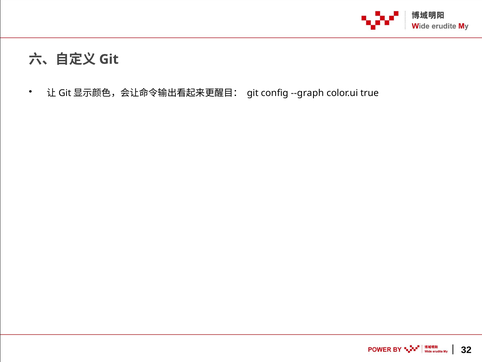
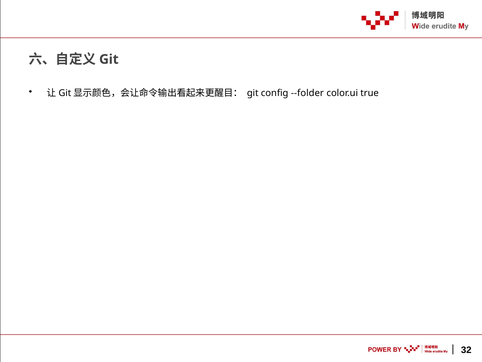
--graph: --graph -> --folder
